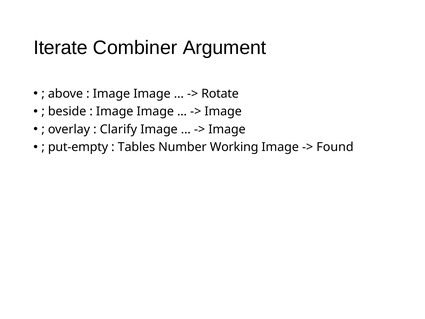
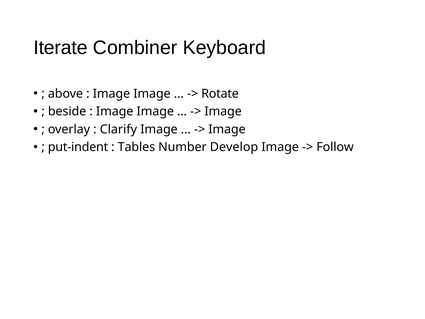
Argument: Argument -> Keyboard
put-empty: put-empty -> put-indent
Working: Working -> Develop
Found: Found -> Follow
